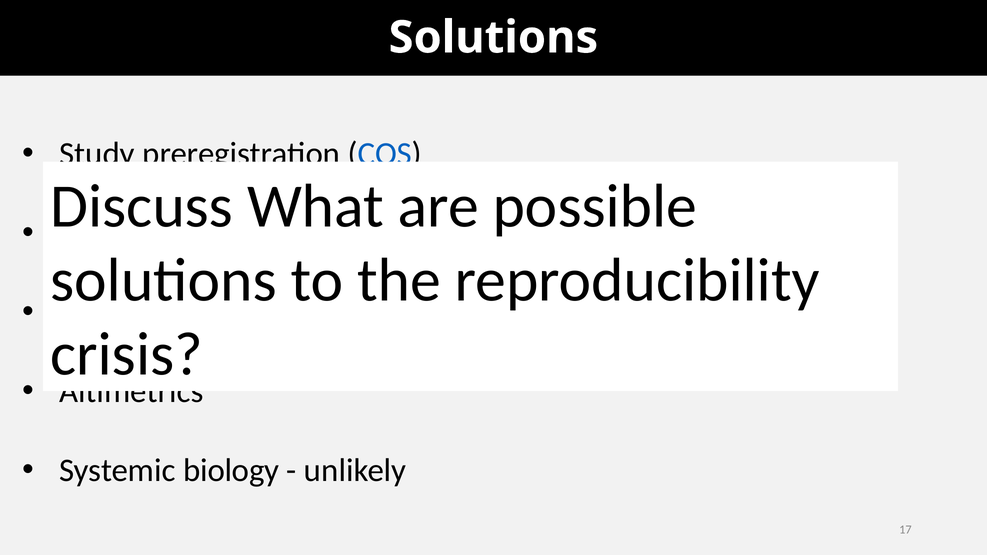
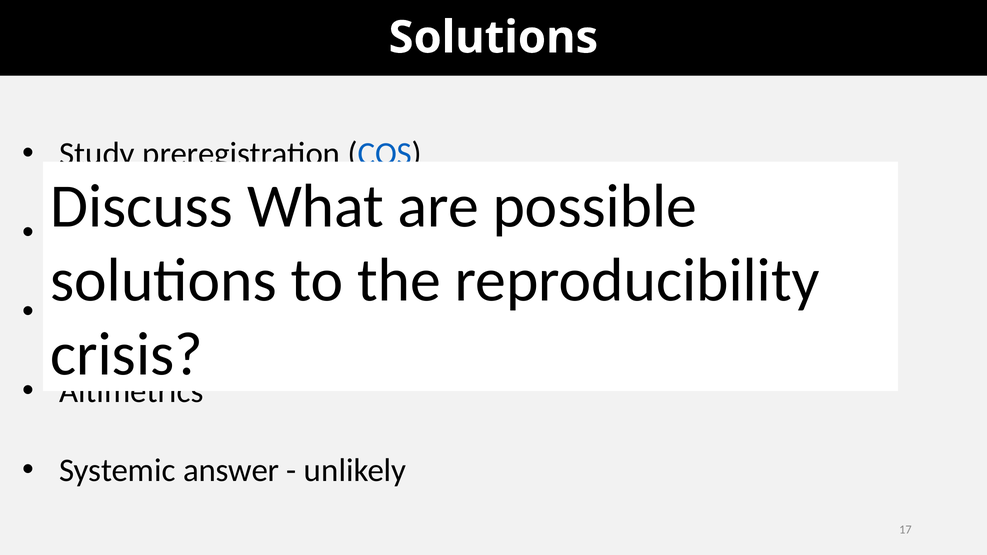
biology: biology -> answer
